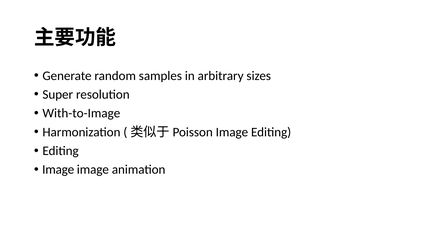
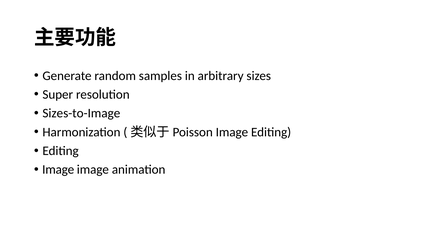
With-to-Image: With-to-Image -> Sizes-to-Image
